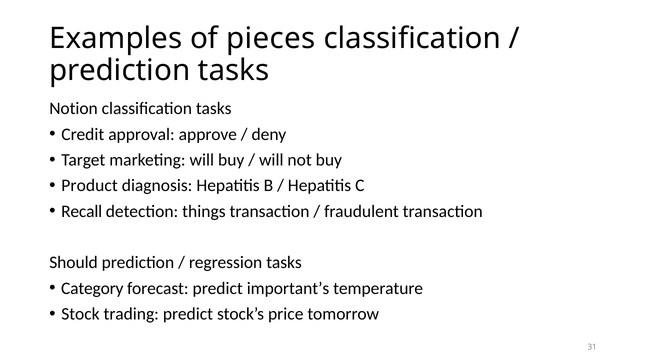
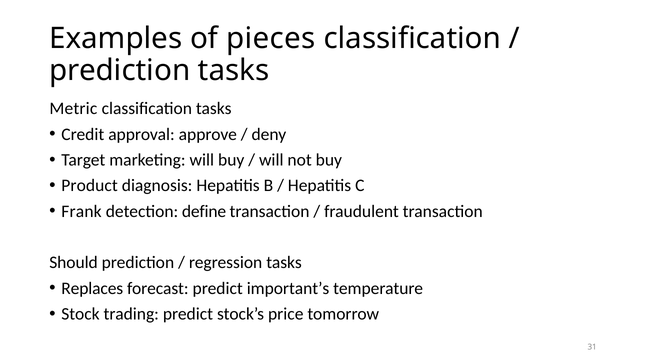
Notion: Notion -> Metric
Recall: Recall -> Frank
things: things -> define
Category: Category -> Replaces
